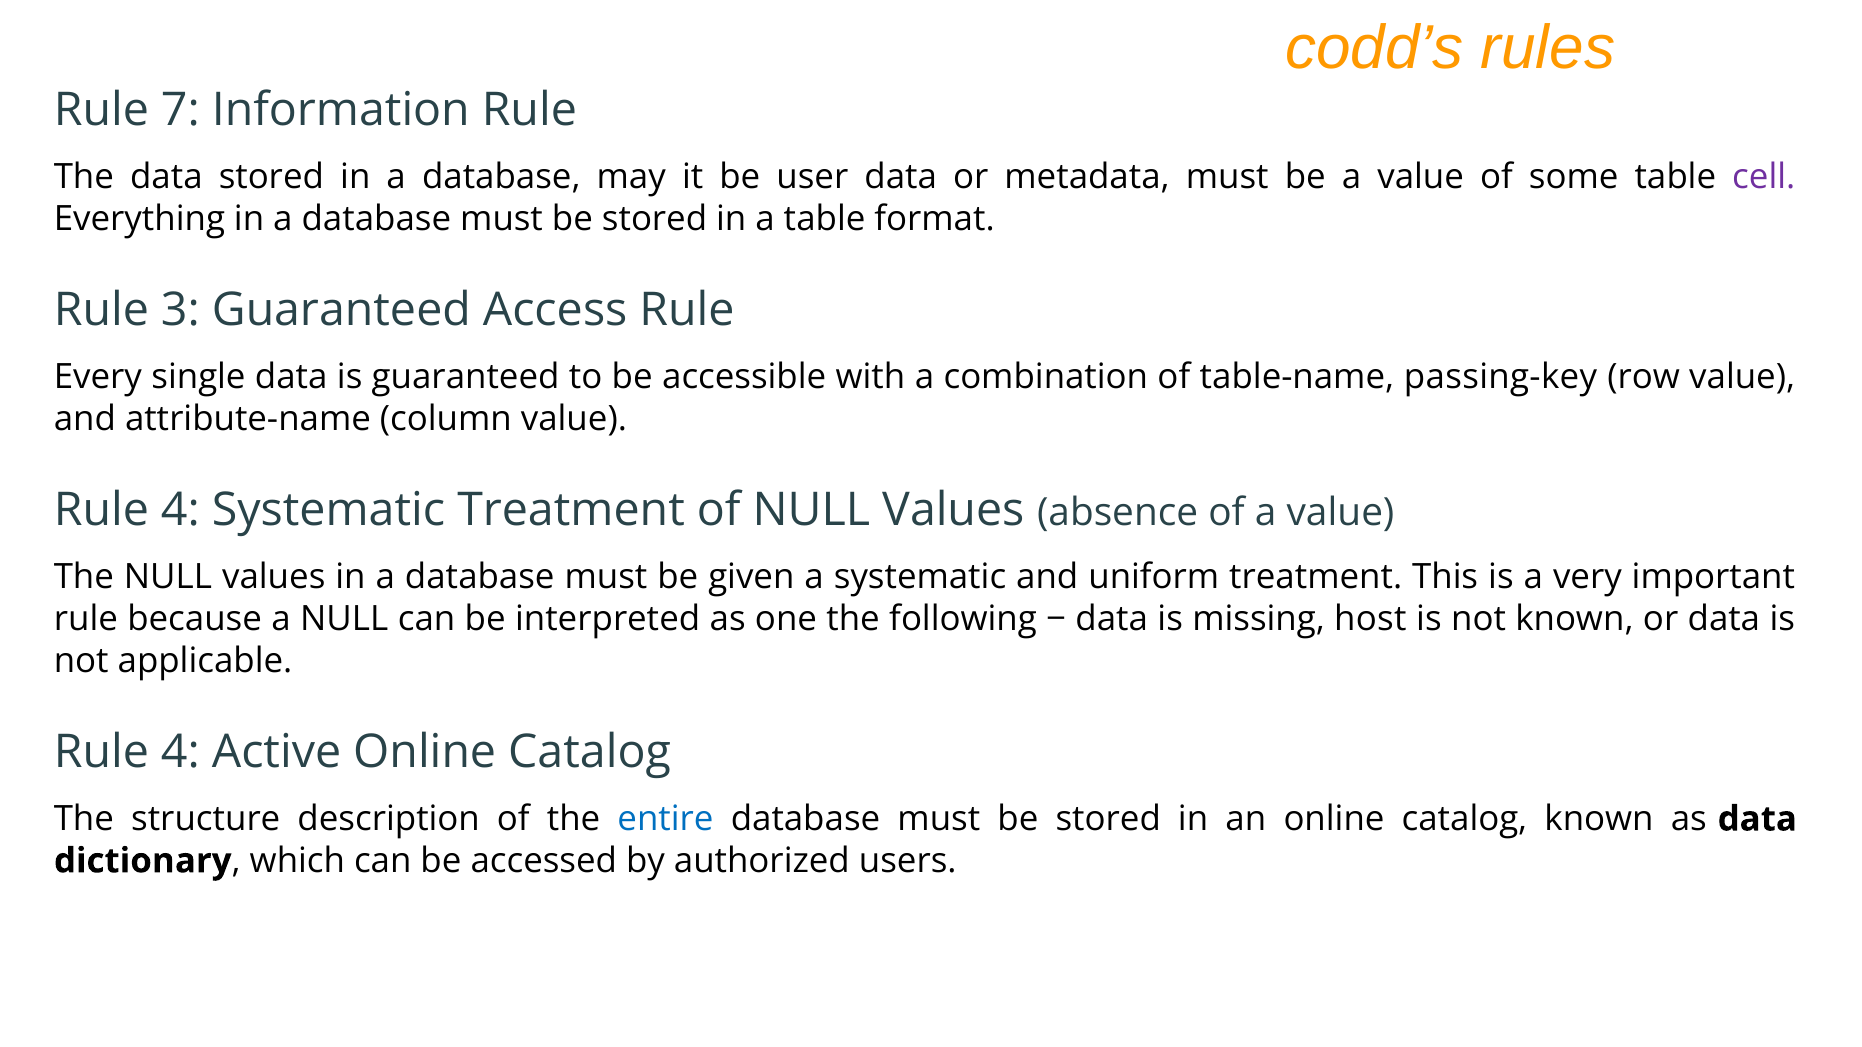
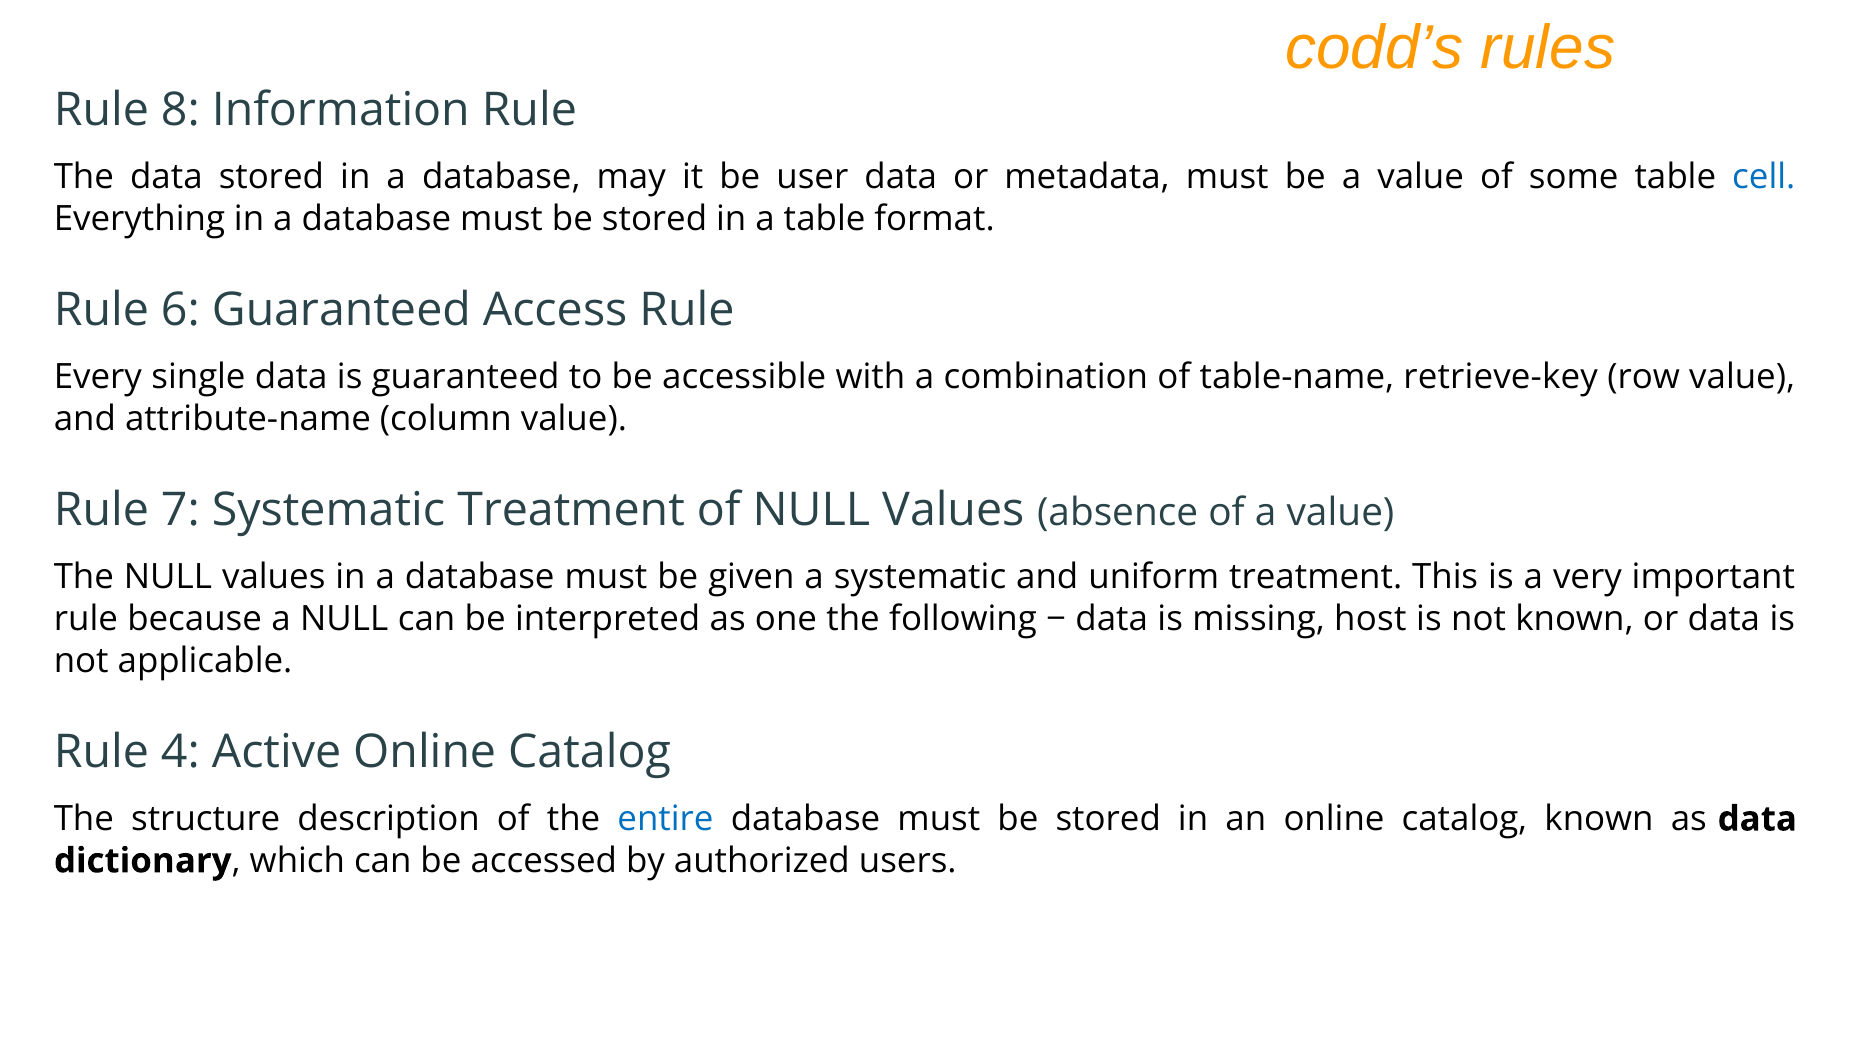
7: 7 -> 8
cell colour: purple -> blue
3: 3 -> 6
passing-key: passing-key -> retrieve-key
4 at (180, 511): 4 -> 7
